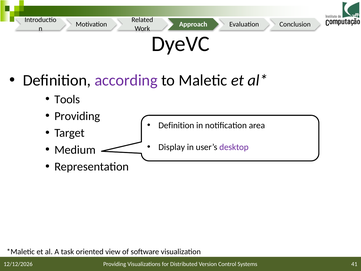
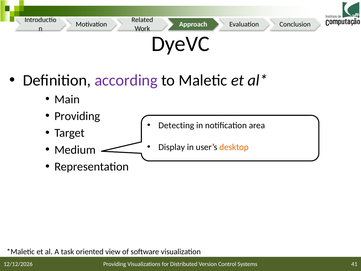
Tools: Tools -> Main
Definition at (176, 125): Definition -> Detecting
desktop colour: purple -> orange
